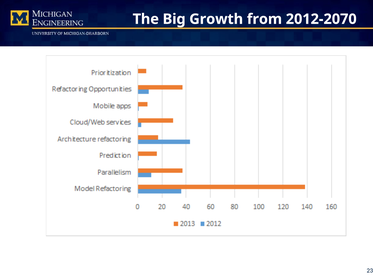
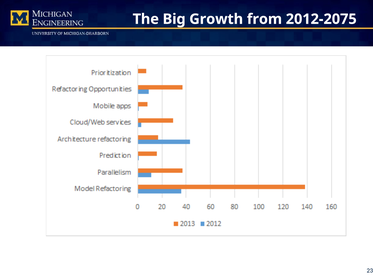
2012-2070: 2012-2070 -> 2012-2075
